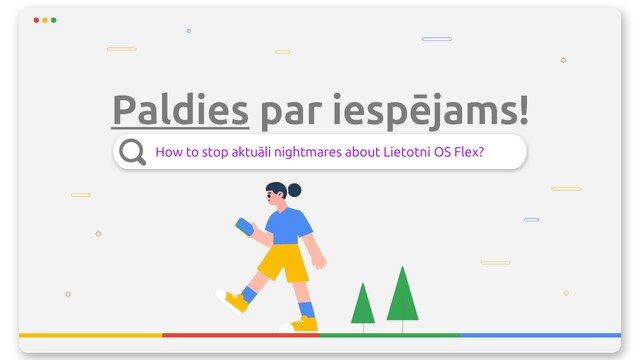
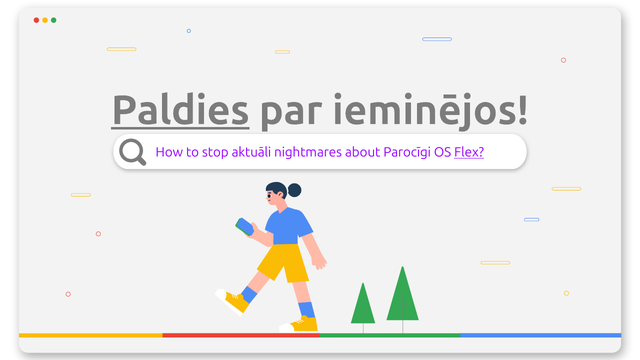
iespējams: iespējams -> ieminējos
Lietotni: Lietotni -> Parocīgi
Flex underline: none -> present
